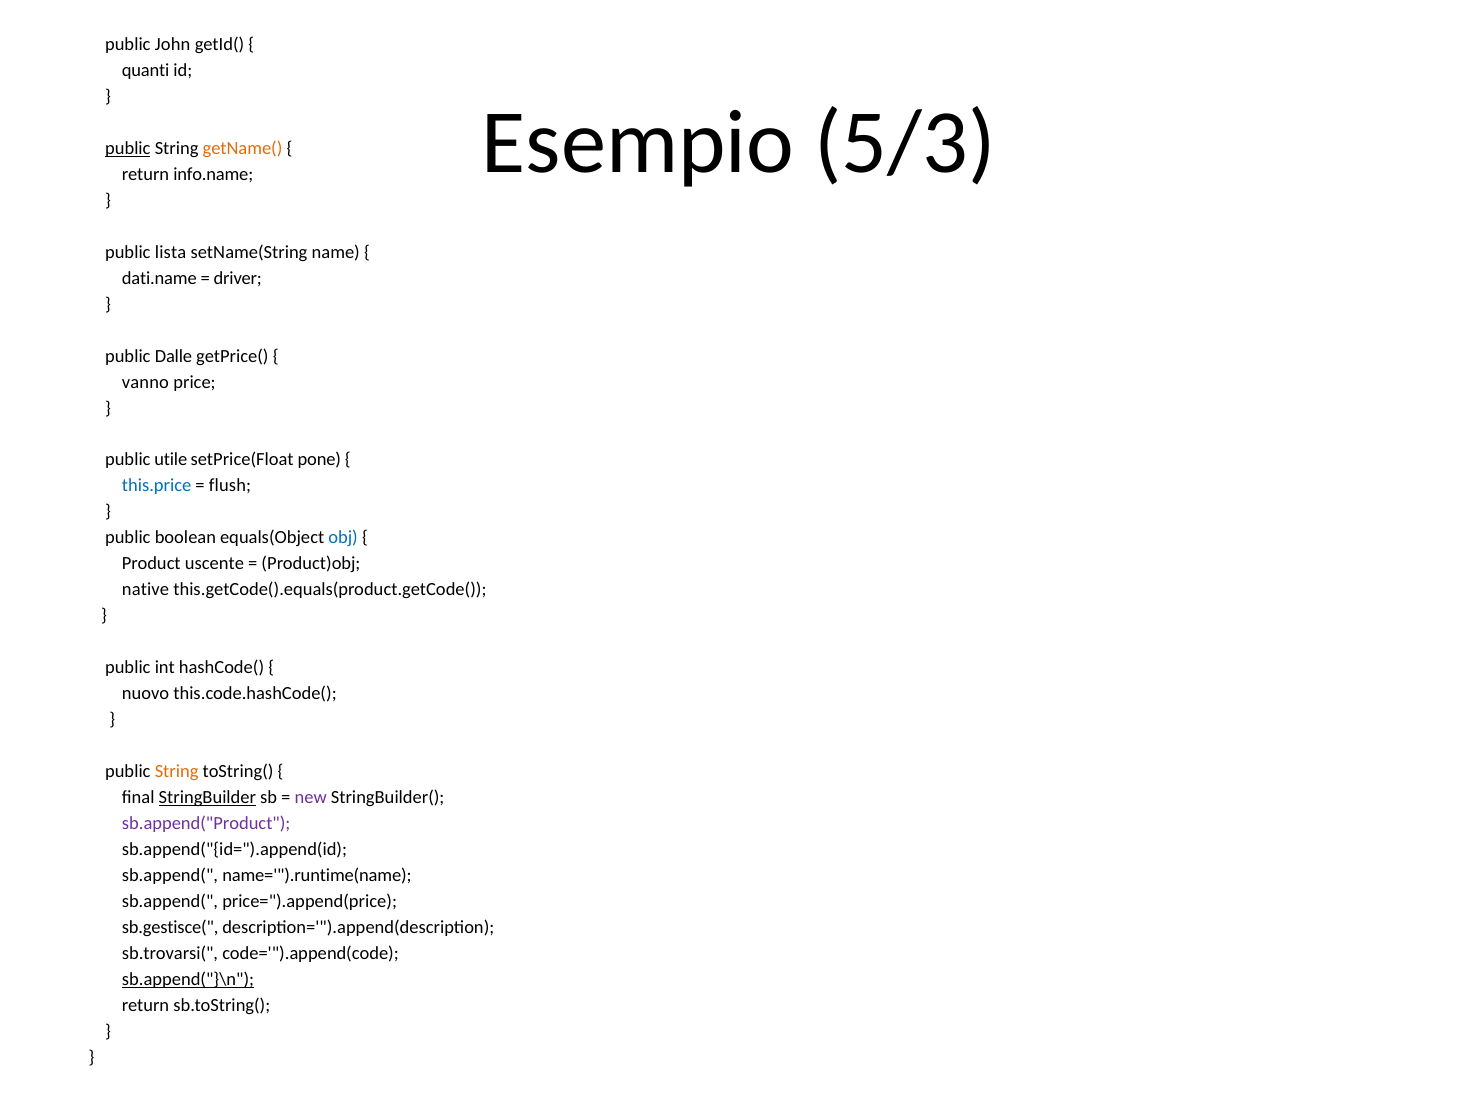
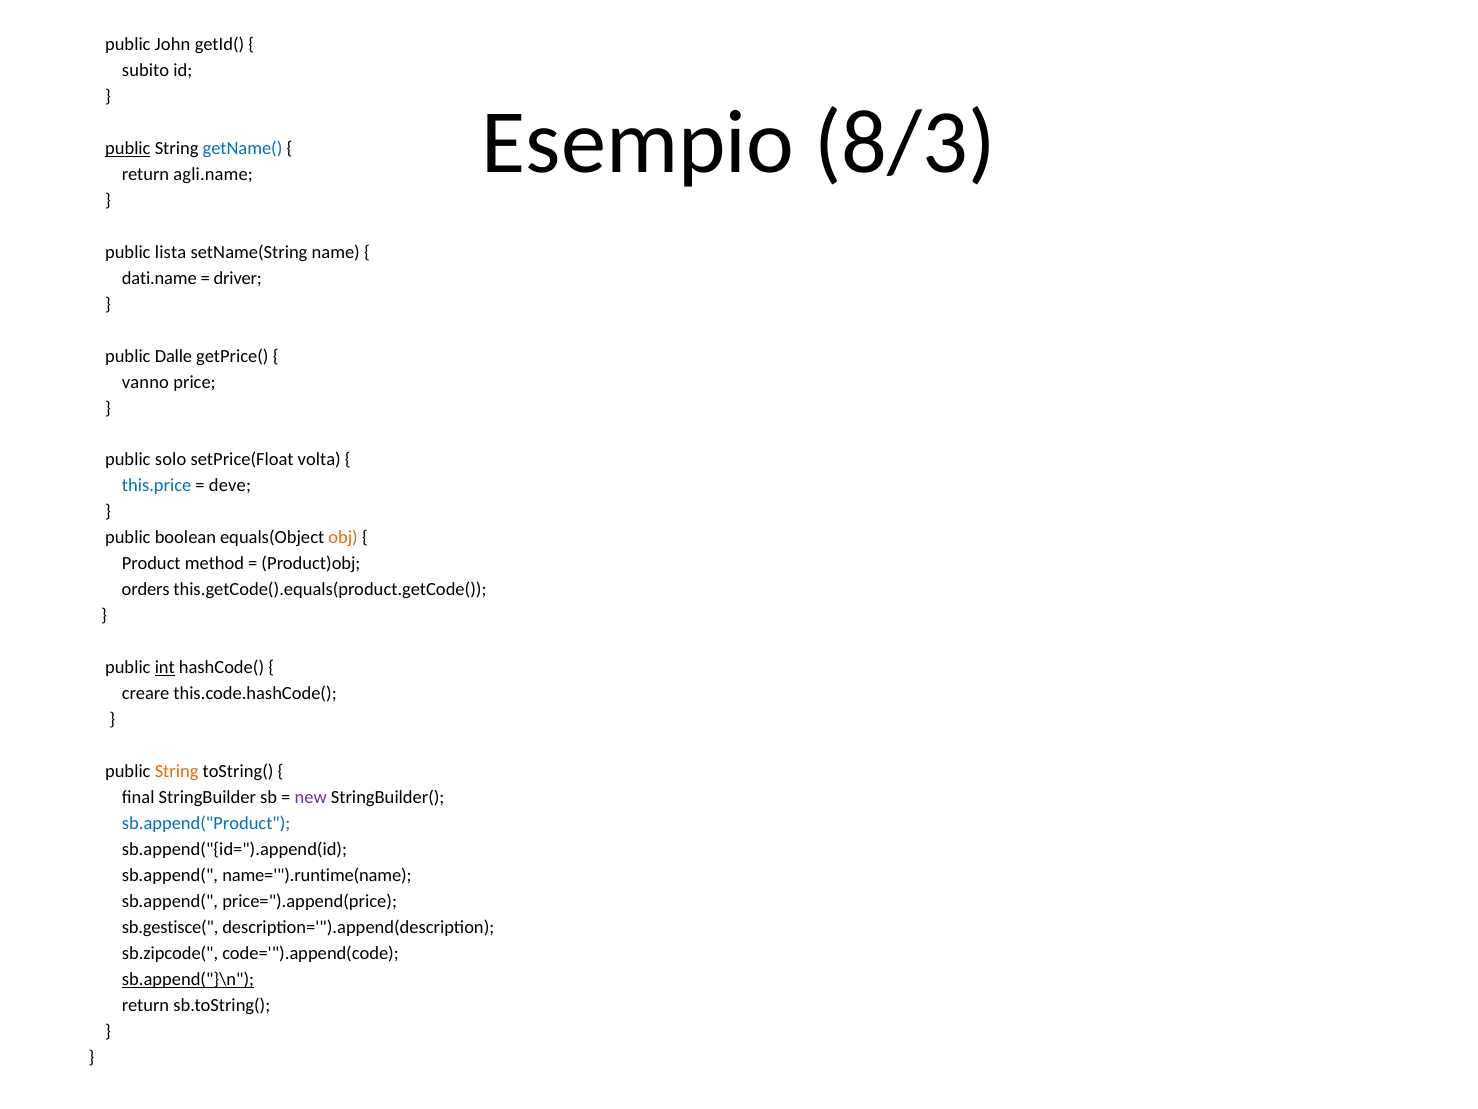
quanti: quanti -> subito
5/3: 5/3 -> 8/3
getName( colour: orange -> blue
info.name: info.name -> agli.name
utile: utile -> solo
pone: pone -> volta
flush: flush -> deve
obj colour: blue -> orange
uscente: uscente -> method
native: native -> orders
int underline: none -> present
nuovo: nuovo -> creare
StringBuilder underline: present -> none
sb.append("Product colour: purple -> blue
sb.trovarsi(: sb.trovarsi( -> sb.zipcode(
